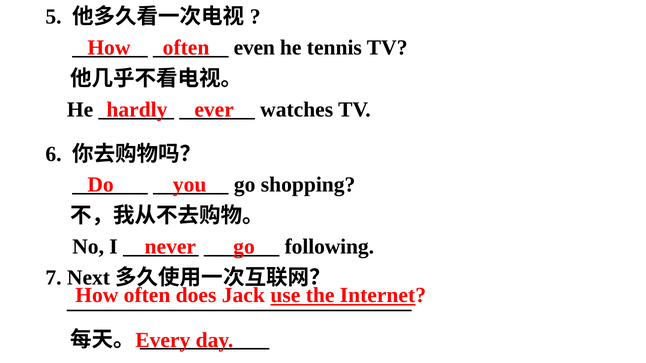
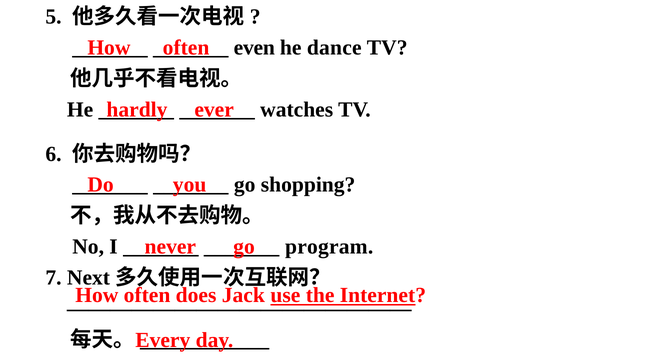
tennis: tennis -> dance
following: following -> program
